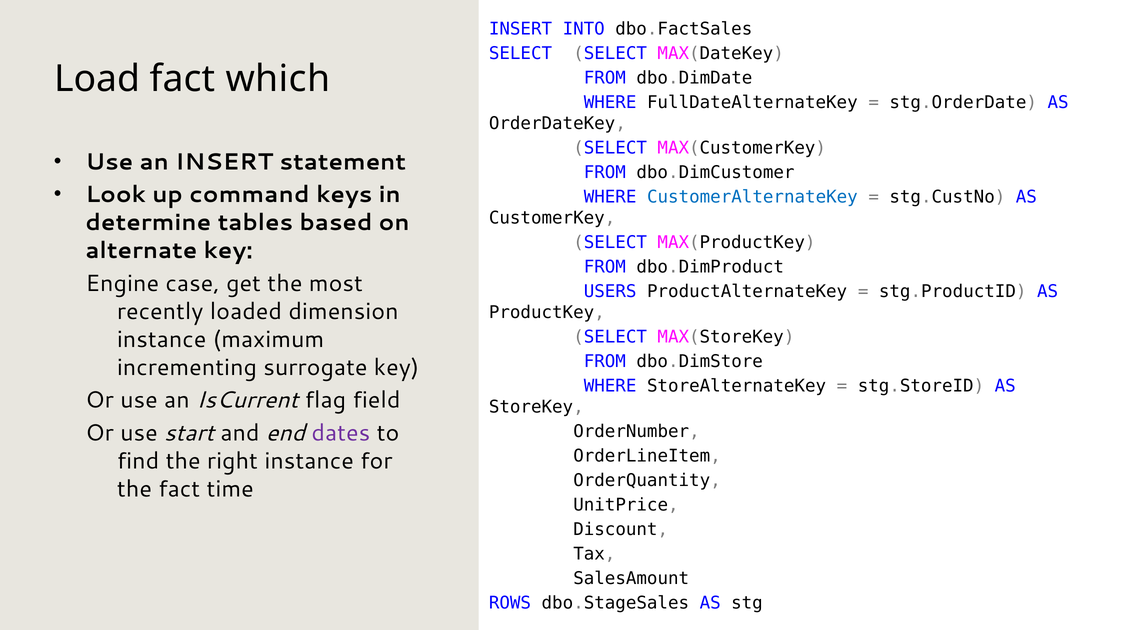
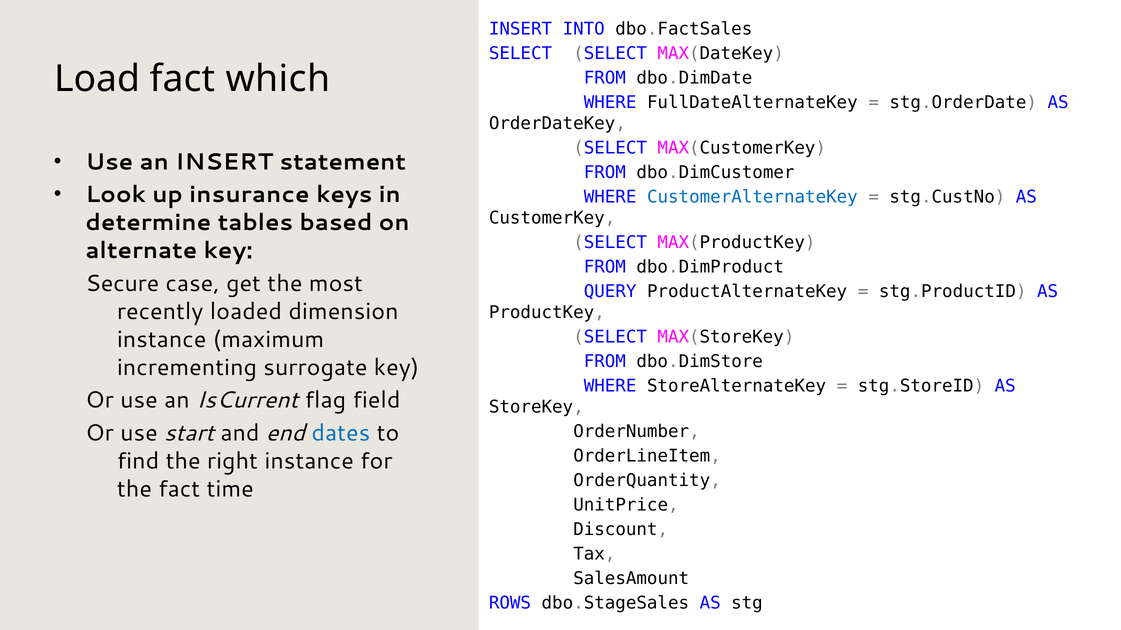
command: command -> insurance
Engine: Engine -> Secure
USERS: USERS -> QUERY
dates colour: purple -> blue
